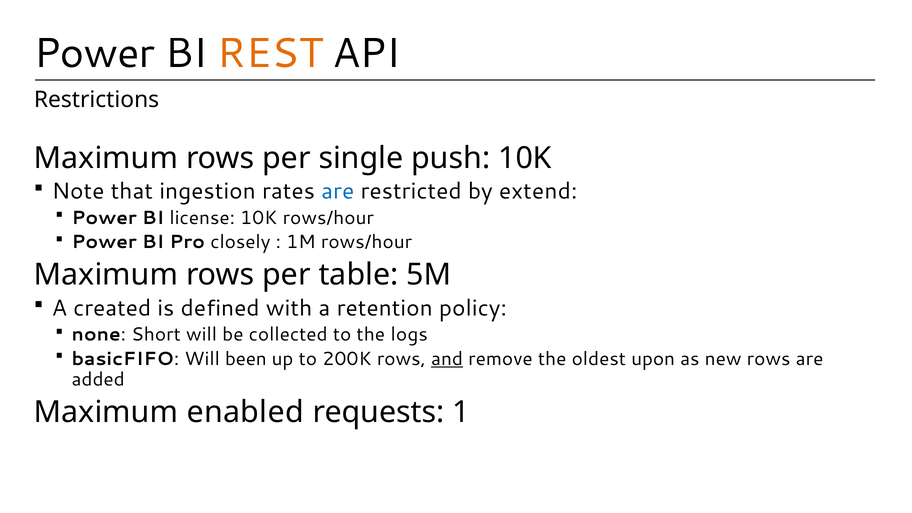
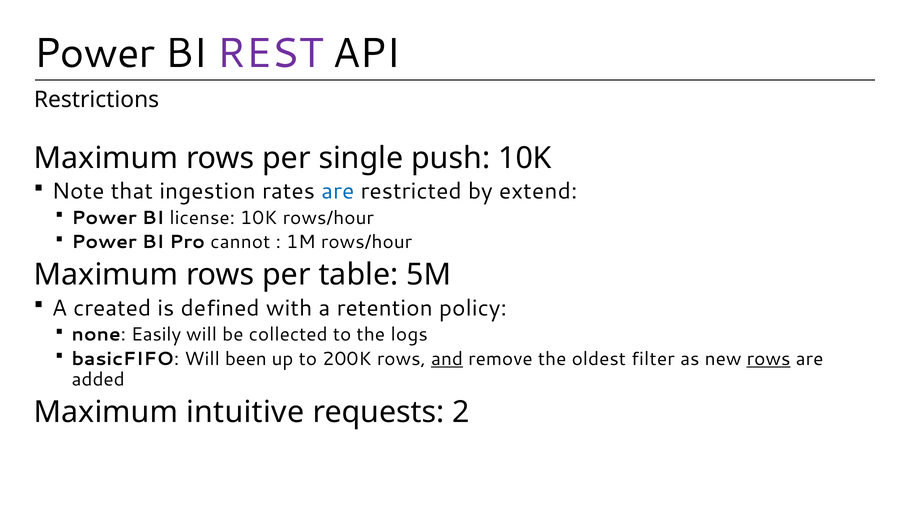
REST colour: orange -> purple
closely: closely -> cannot
Short: Short -> Easily
upon: upon -> filter
rows at (769, 359) underline: none -> present
enabled: enabled -> intuitive
1: 1 -> 2
